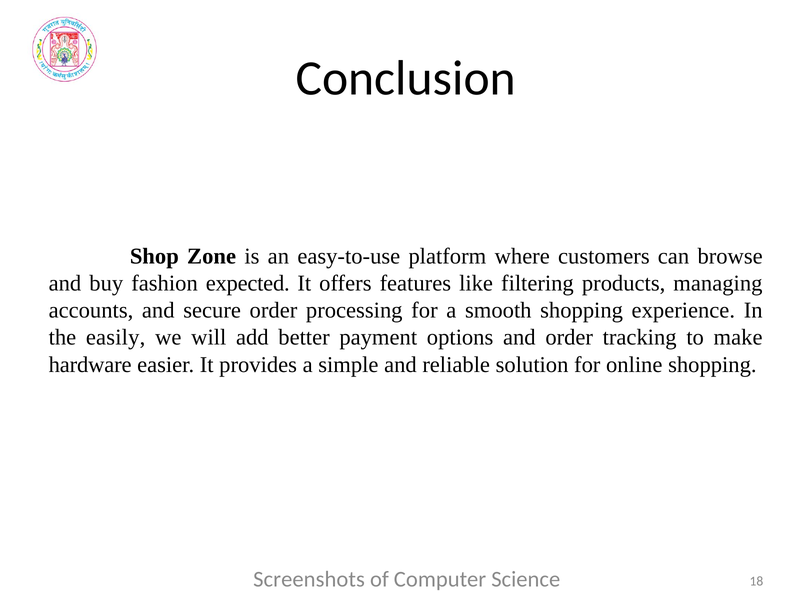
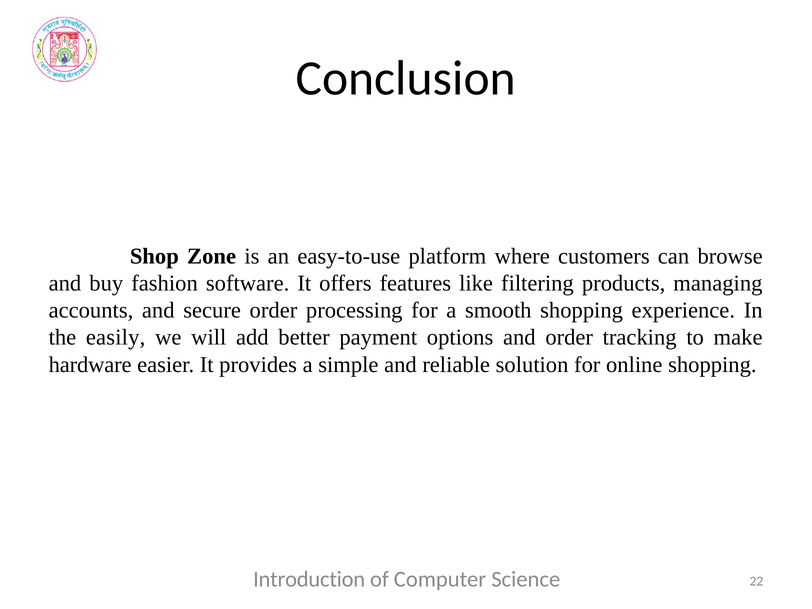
expected: expected -> software
Screenshots: Screenshots -> Introduction
18: 18 -> 22
